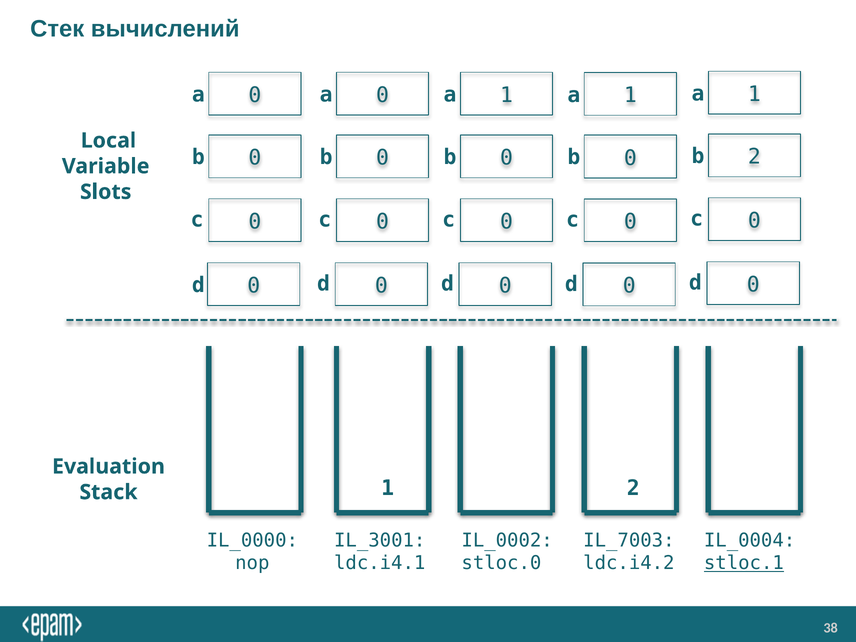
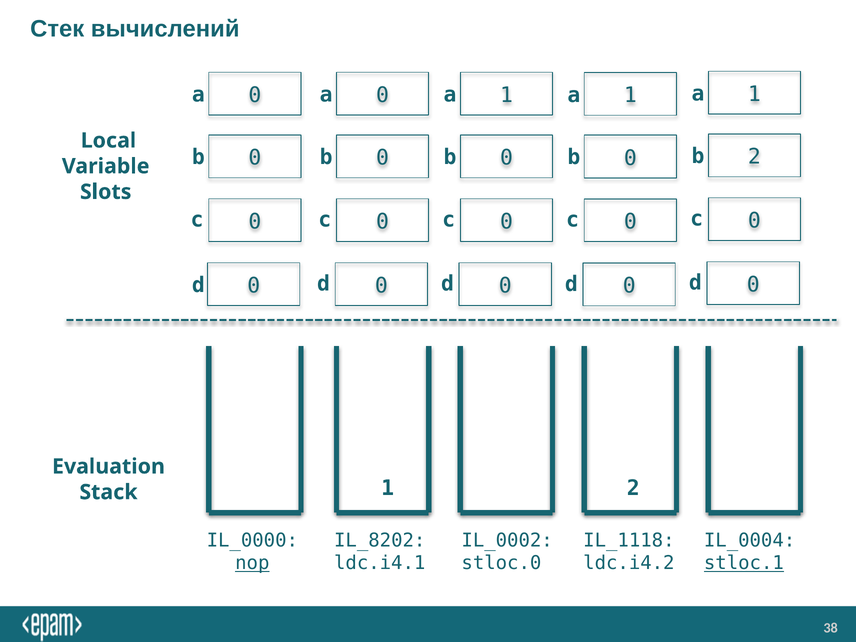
IL_3001: IL_3001 -> IL_8202
IL_7003: IL_7003 -> IL_1118
nop underline: none -> present
